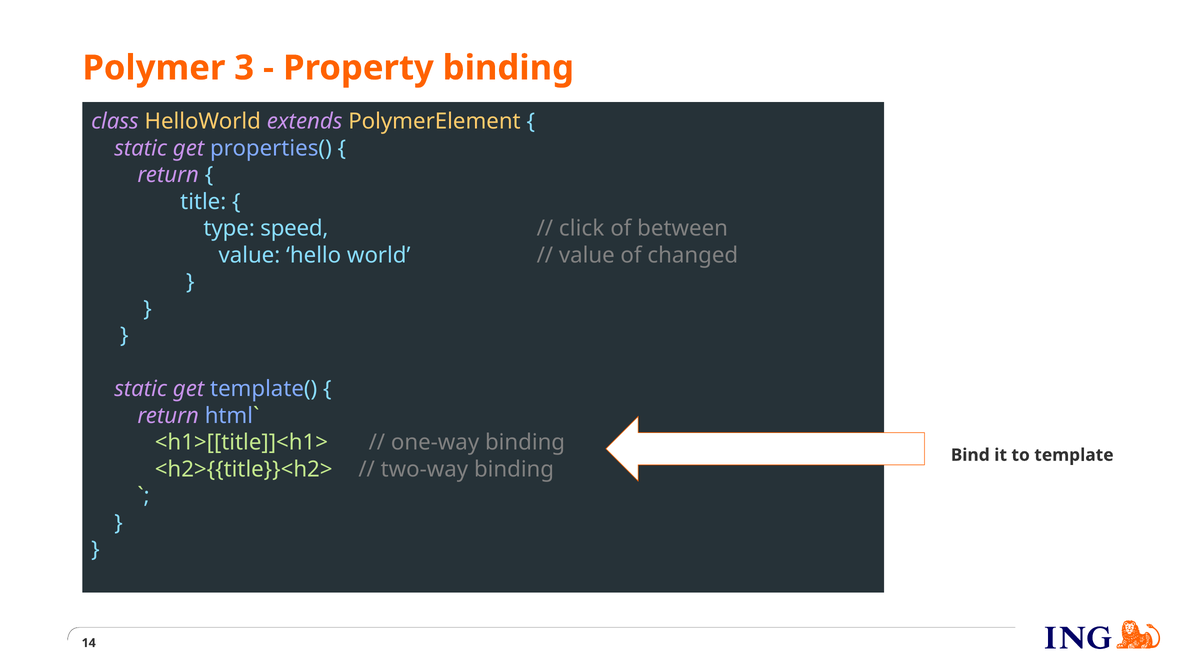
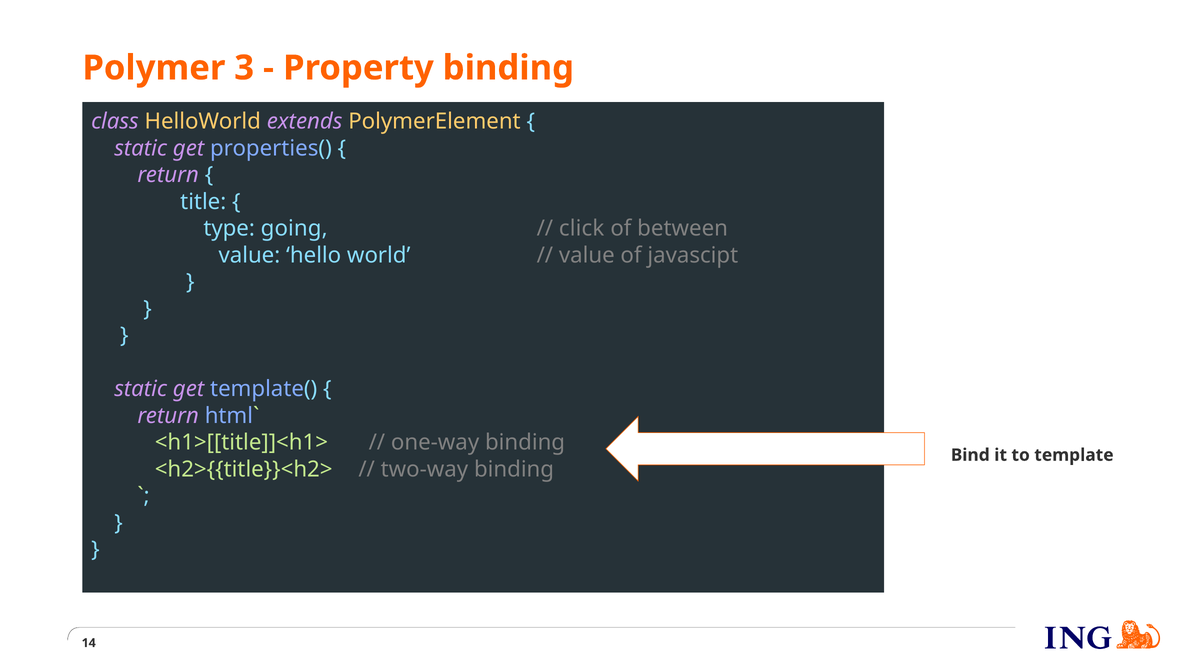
speed: speed -> going
changed: changed -> javascipt
